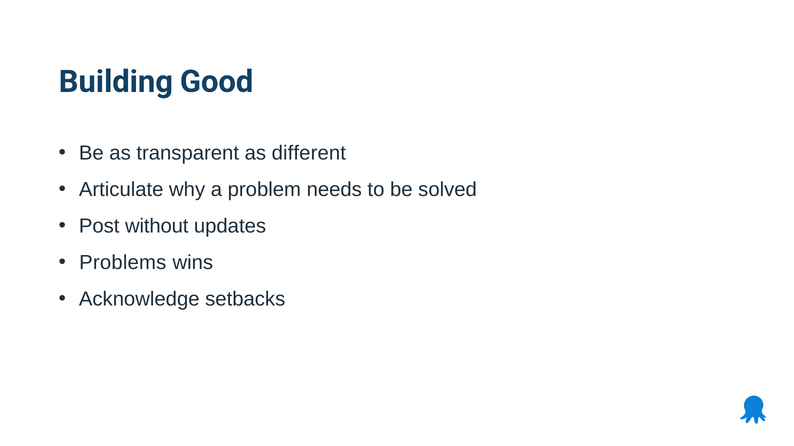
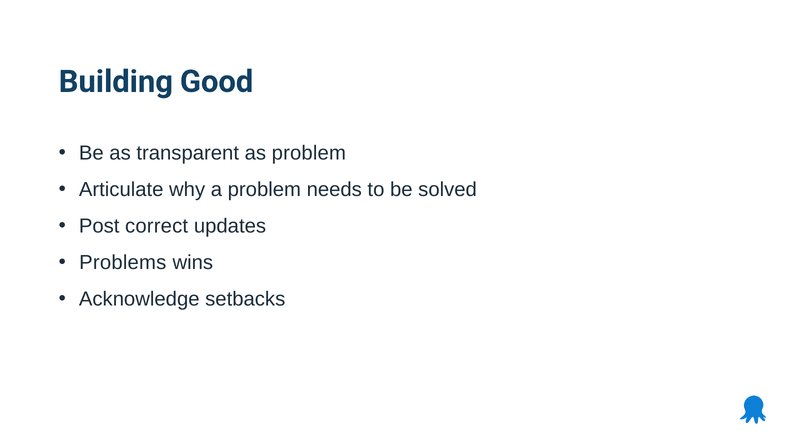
as different: different -> problem
without: without -> correct
